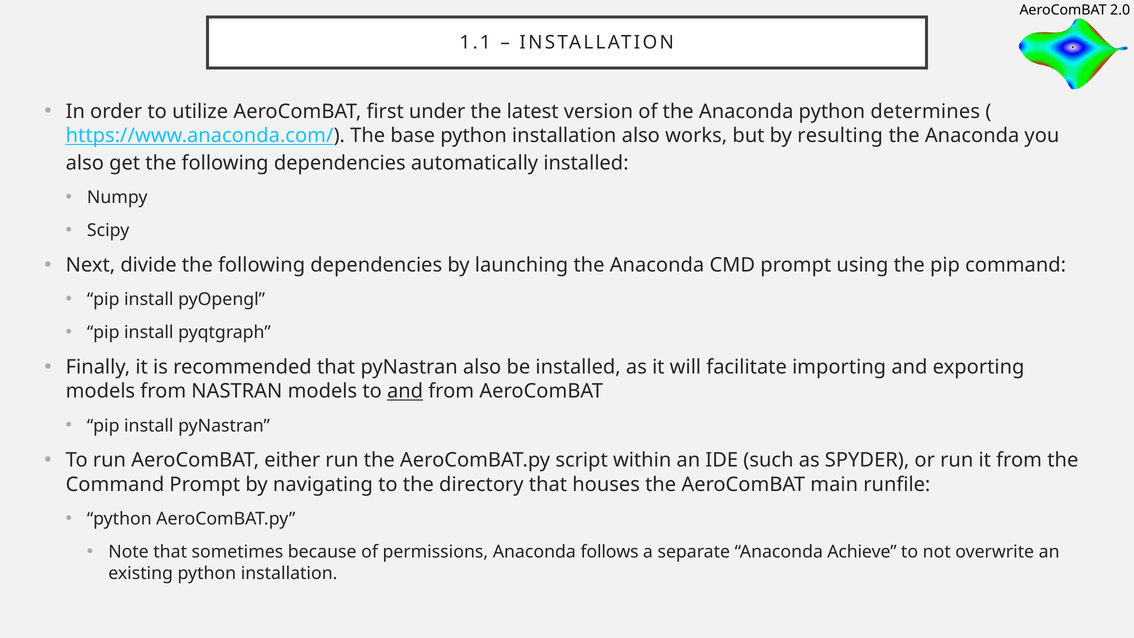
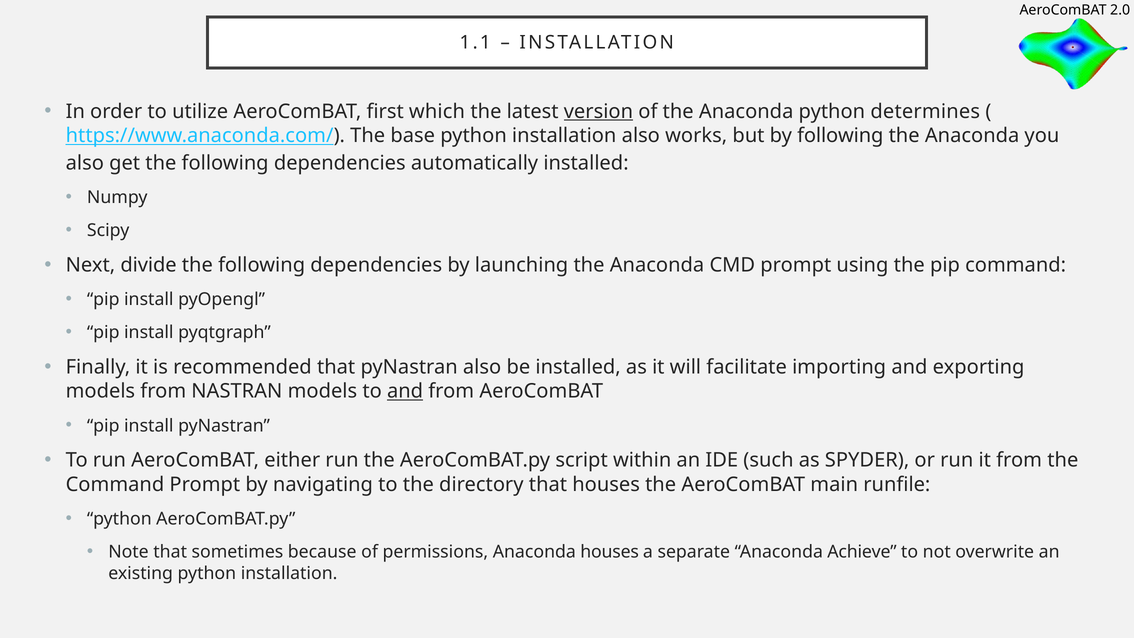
under: under -> which
version underline: none -> present
by resulting: resulting -> following
Anaconda follows: follows -> houses
